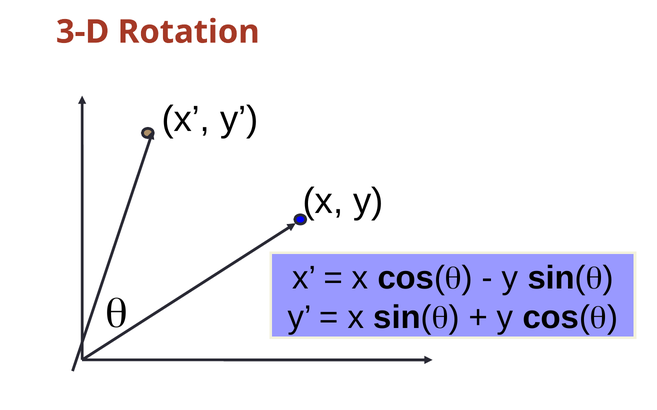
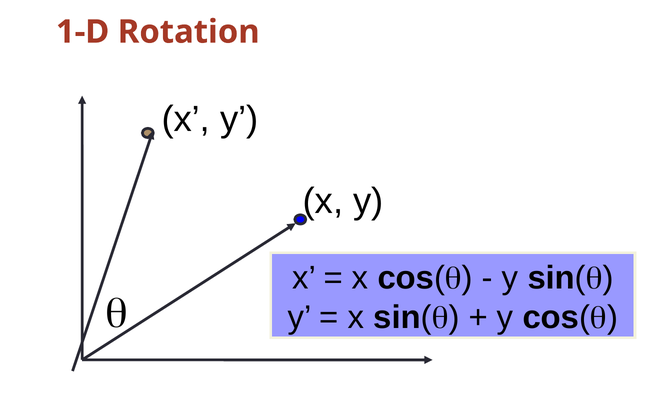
3-D: 3-D -> 1-D
